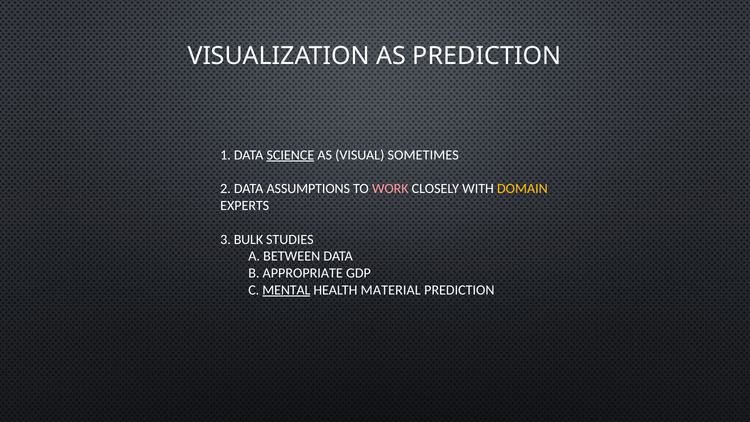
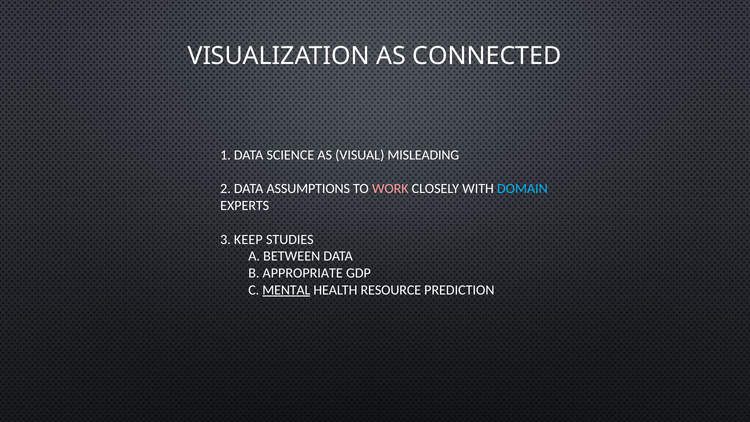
AS PREDICTION: PREDICTION -> CONNECTED
SCIENCE underline: present -> none
SOMETIMES: SOMETIMES -> MISLEADING
DOMAIN colour: yellow -> light blue
BULK: BULK -> KEEP
MATERIAL: MATERIAL -> RESOURCE
